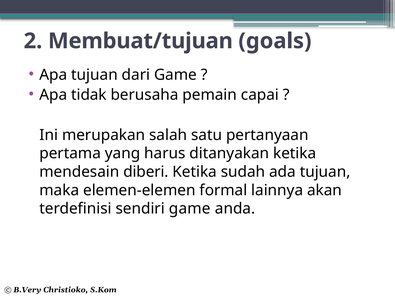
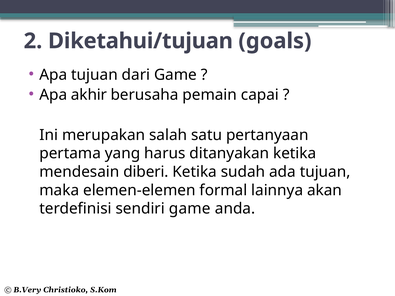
Membuat/tujuan: Membuat/tujuan -> Diketahui/tujuan
tidak: tidak -> akhir
